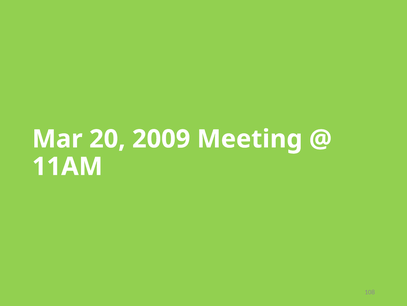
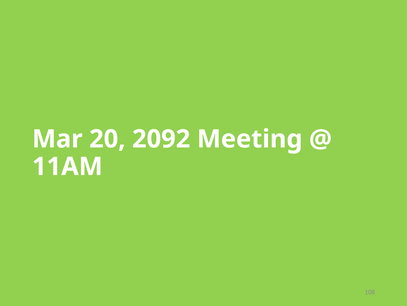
2009: 2009 -> 2092
